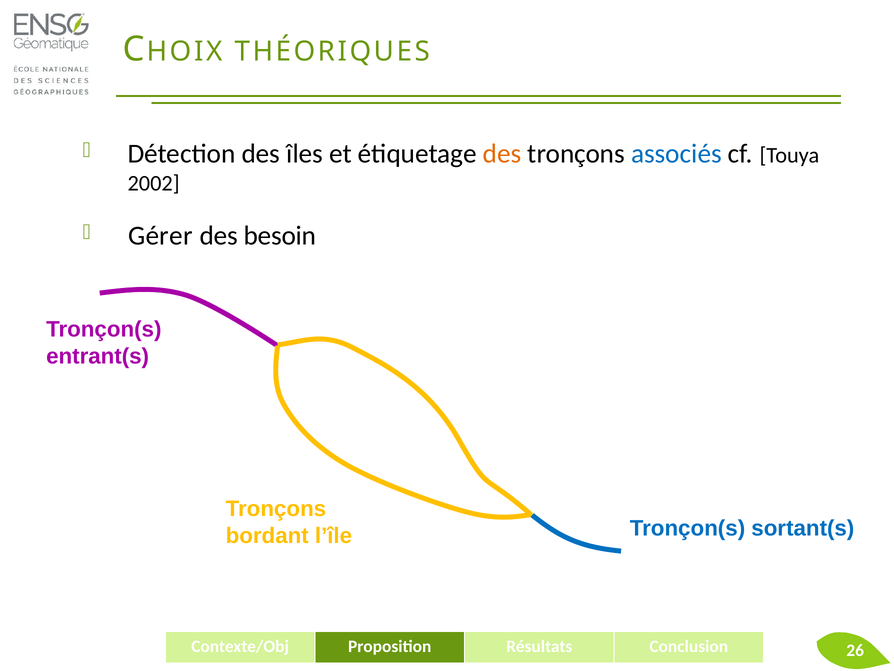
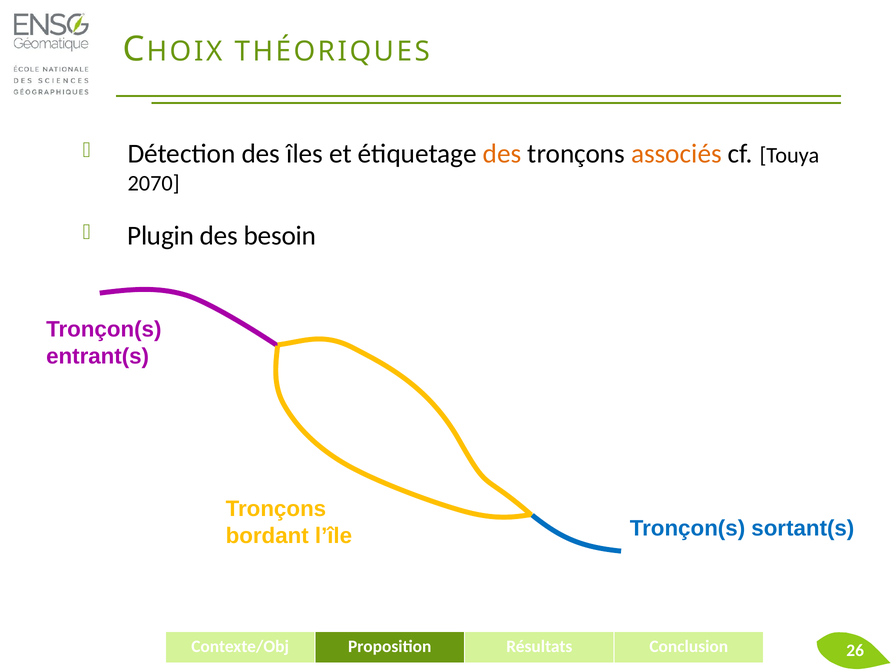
associés colour: blue -> orange
2002: 2002 -> 2070
Gérer: Gérer -> Plugin
